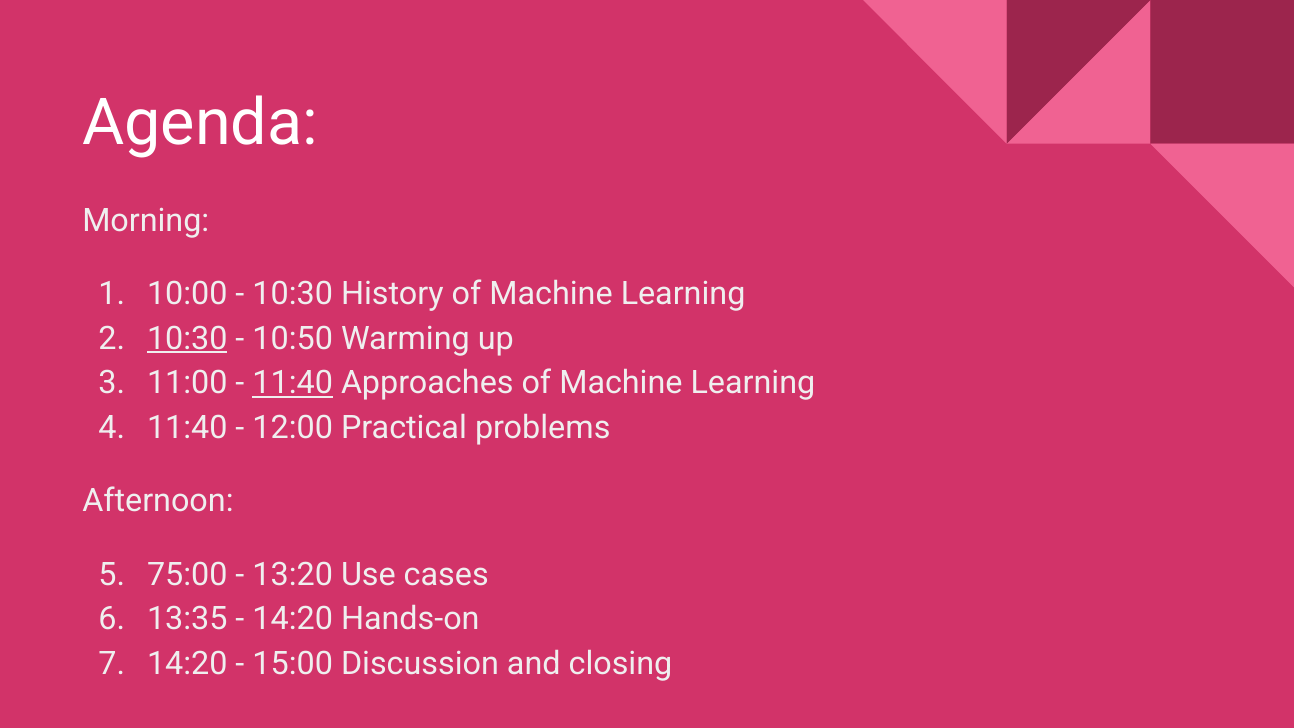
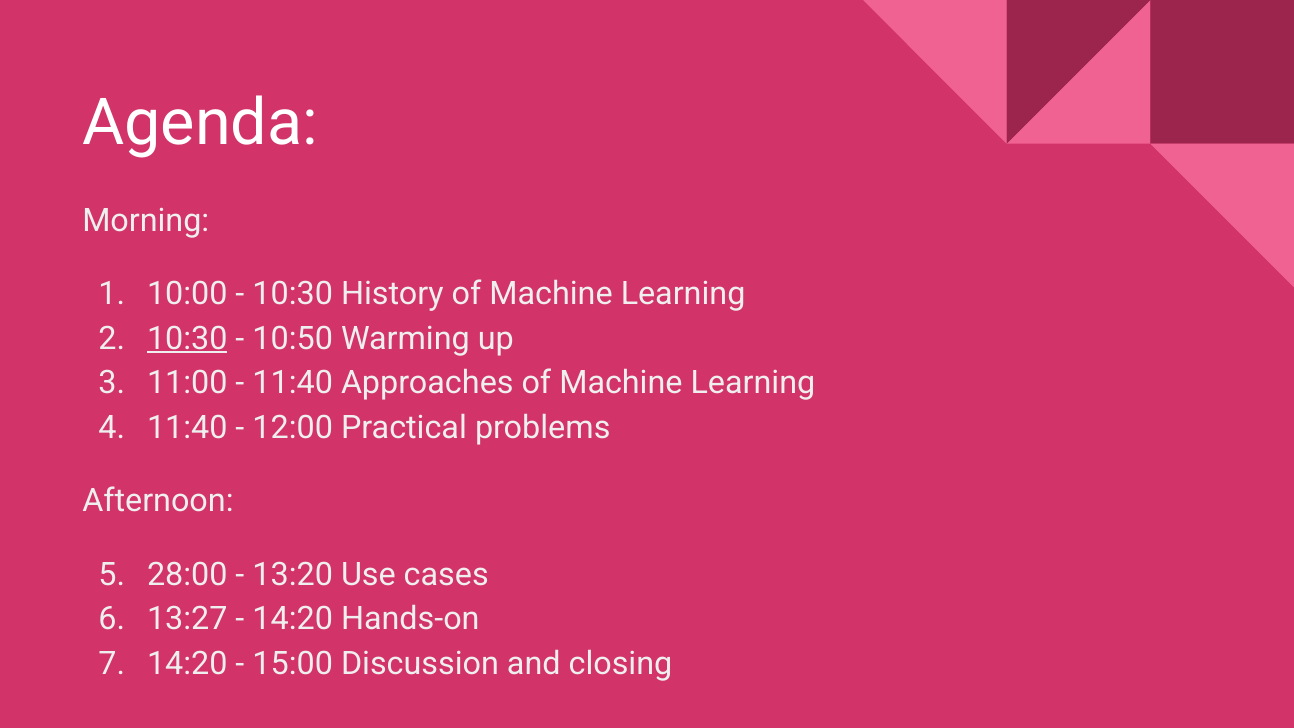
11:40 at (293, 383) underline: present -> none
75:00: 75:00 -> 28:00
13:35: 13:35 -> 13:27
